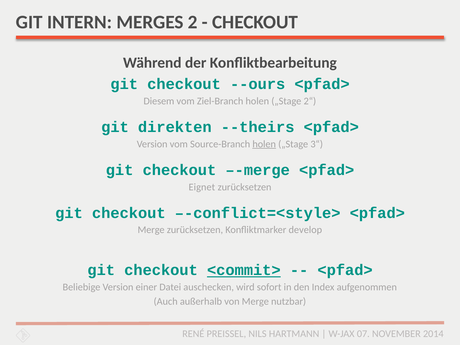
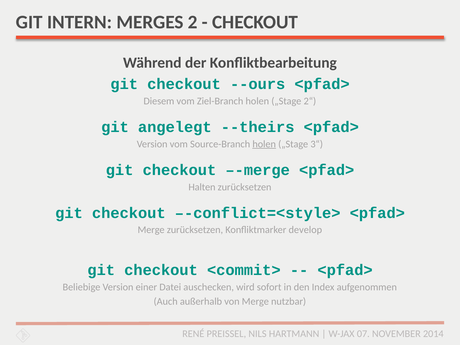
direkten: direkten -> angelegt
Eignet: Eignet -> Halten
<commit> underline: present -> none
